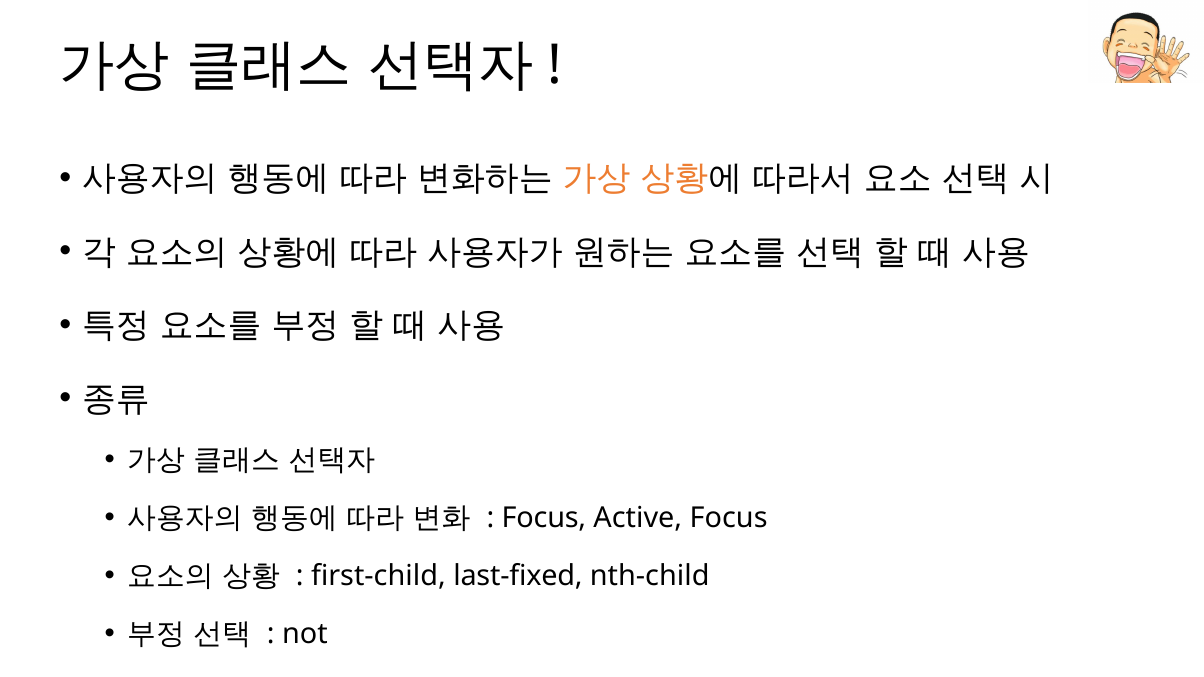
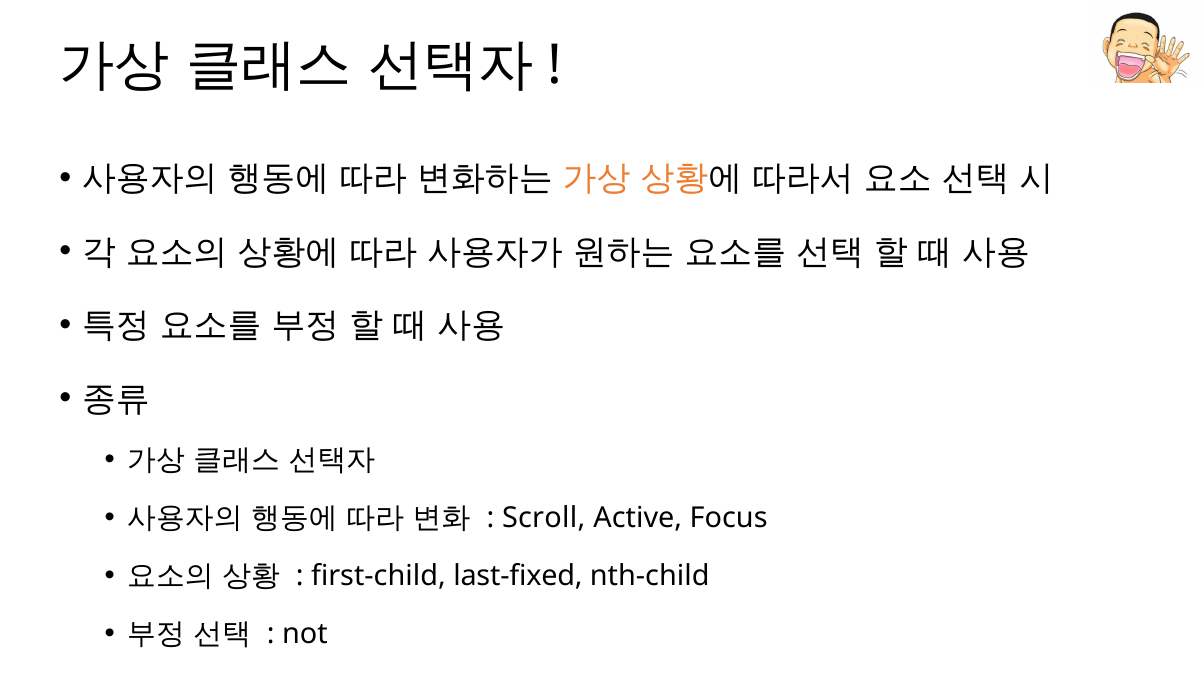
Focus at (544, 518): Focus -> Scroll
